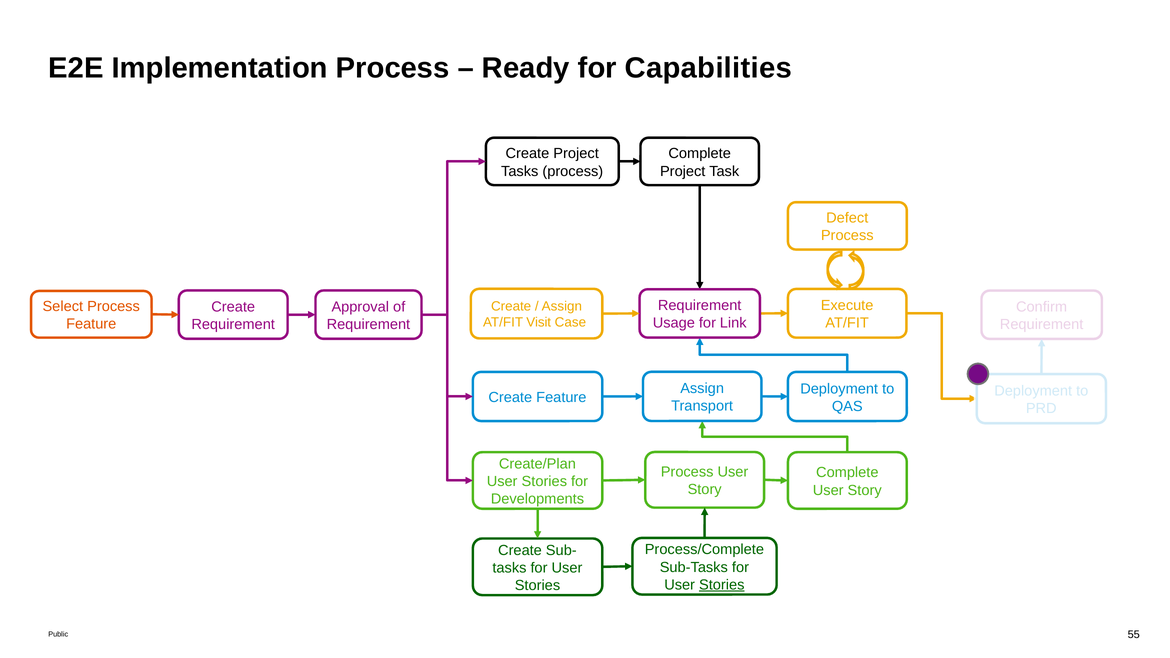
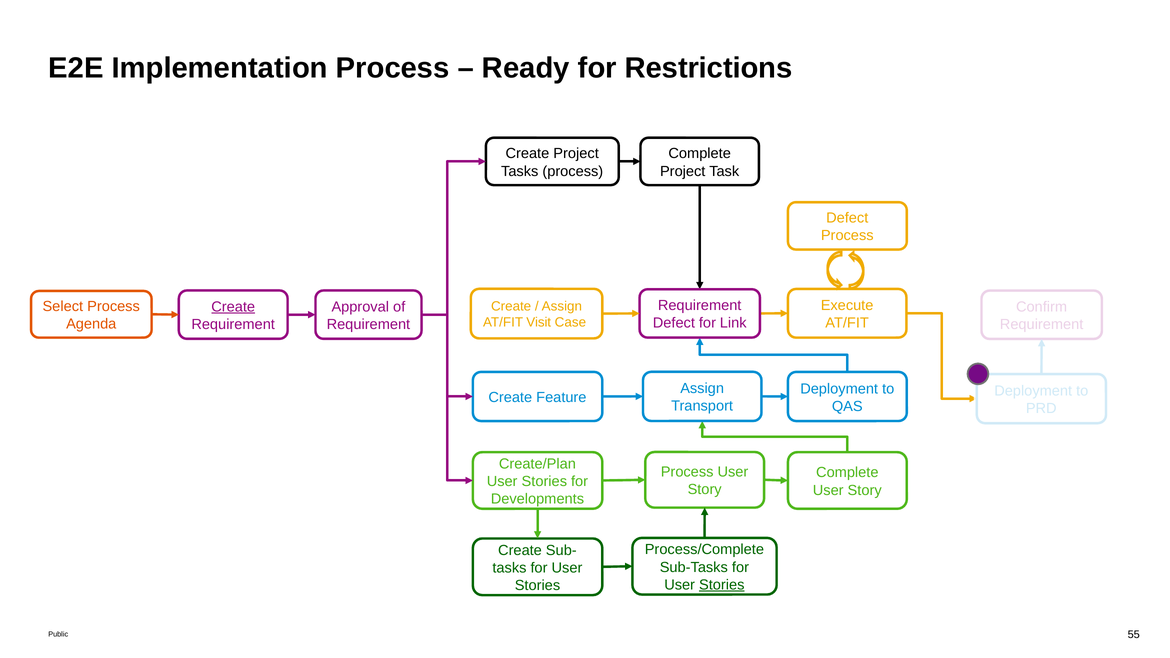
Capabilities: Capabilities -> Restrictions
Create at (233, 307) underline: none -> present
Usage at (674, 323): Usage -> Defect
Feature at (91, 324): Feature -> Agenda
